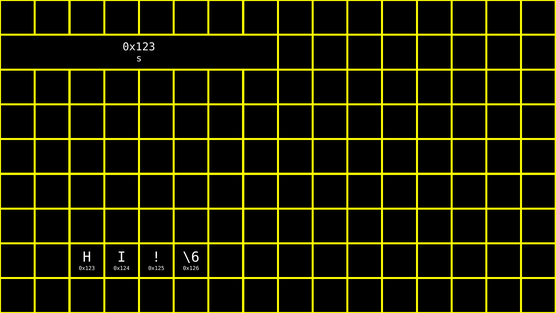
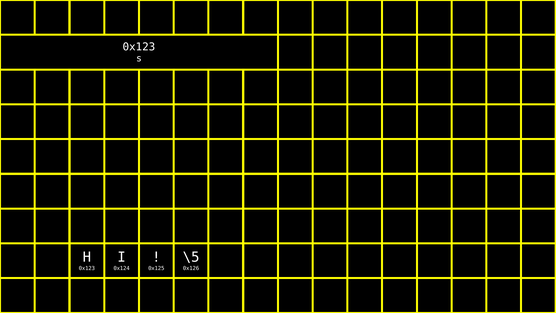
\6: \6 -> \5
